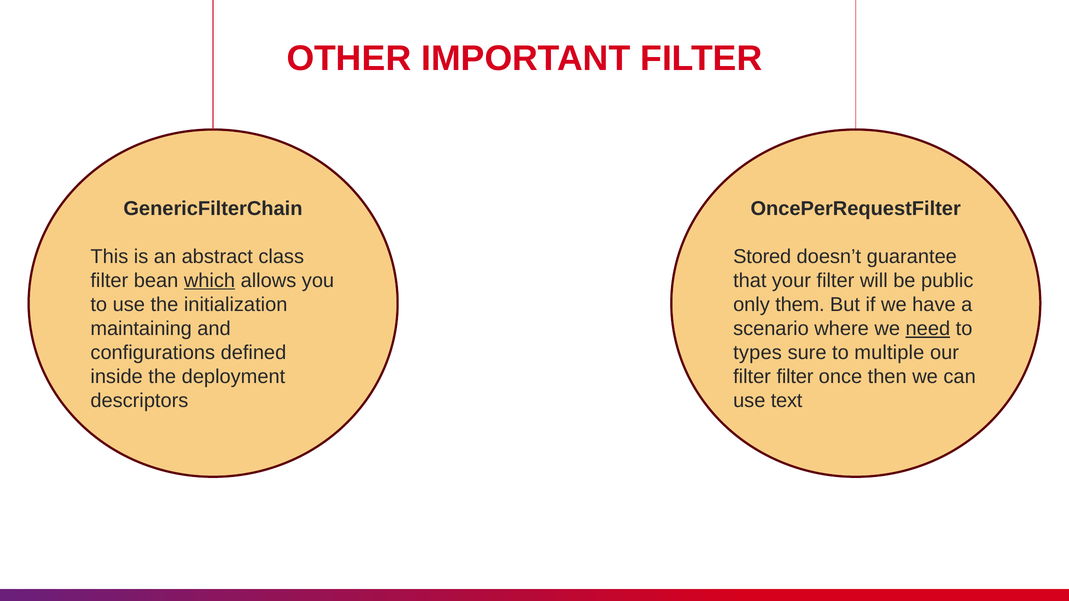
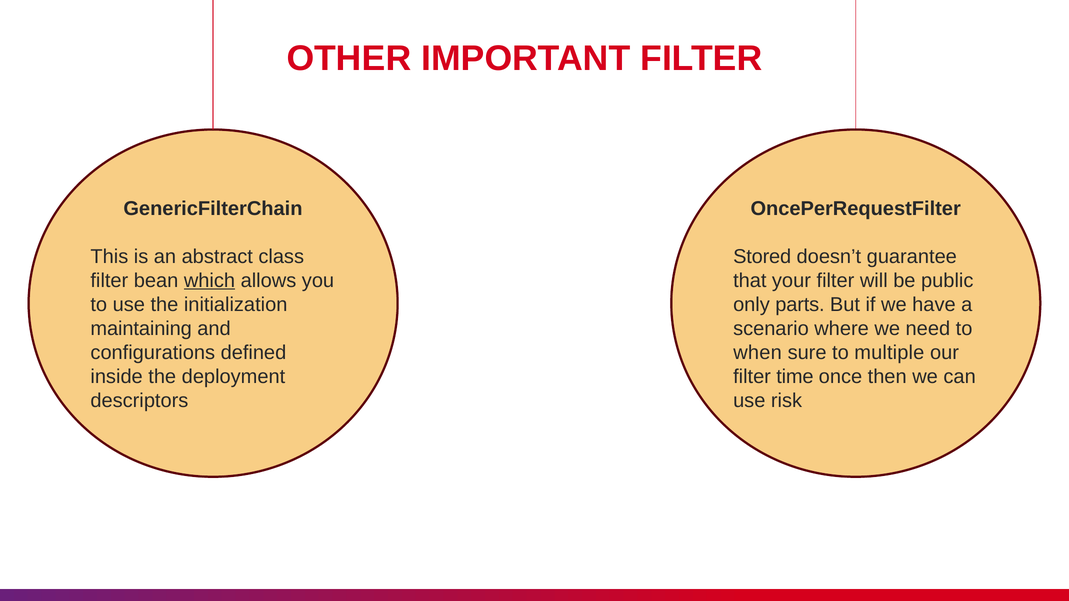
them: them -> parts
need underline: present -> none
types: types -> when
filter filter: filter -> time
text: text -> risk
